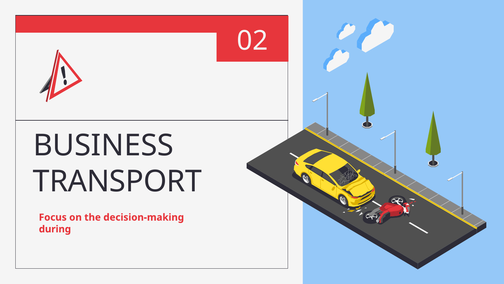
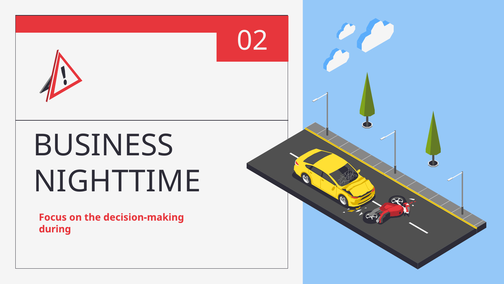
TRANSPORT: TRANSPORT -> NIGHTTIME
